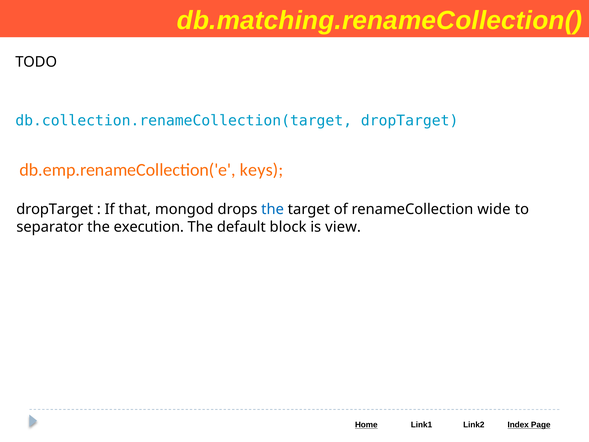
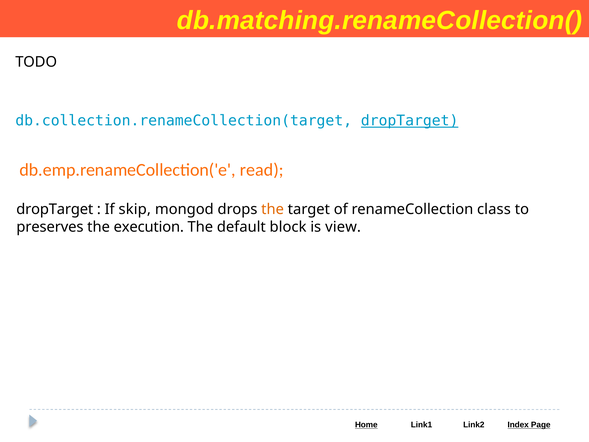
dropTarget at (410, 121) underline: none -> present
keys: keys -> read
that: that -> skip
the at (273, 209) colour: blue -> orange
wide: wide -> class
separator: separator -> preserves
